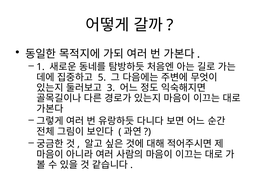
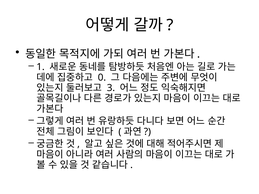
5: 5 -> 0
